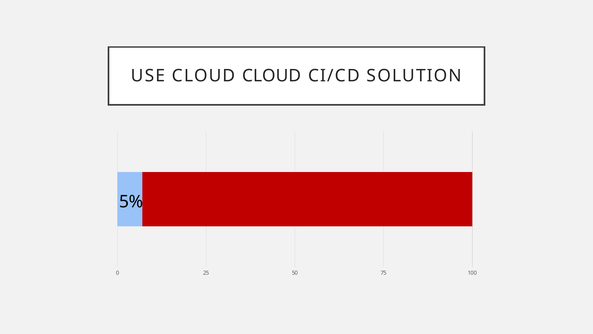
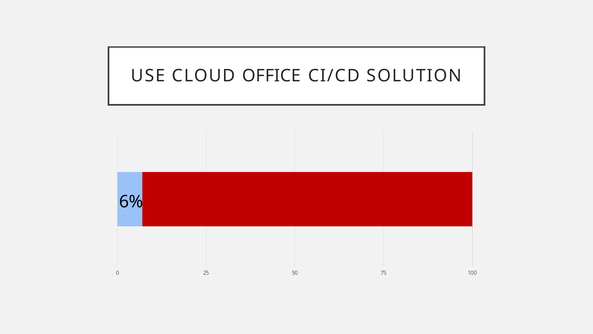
CLOUD CLOUD: CLOUD -> OFFICE
5%: 5% -> 6%
